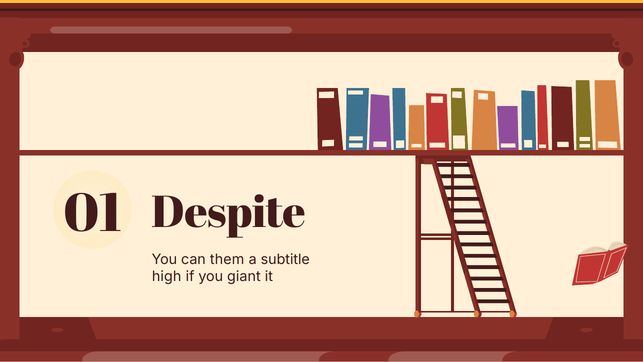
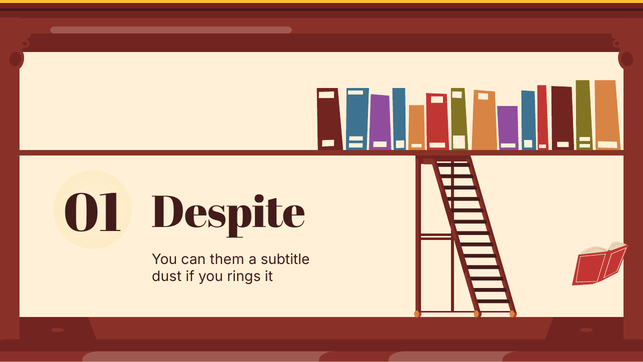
high: high -> dust
giant: giant -> rings
